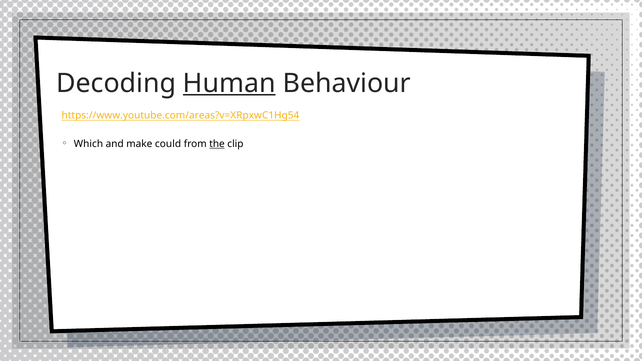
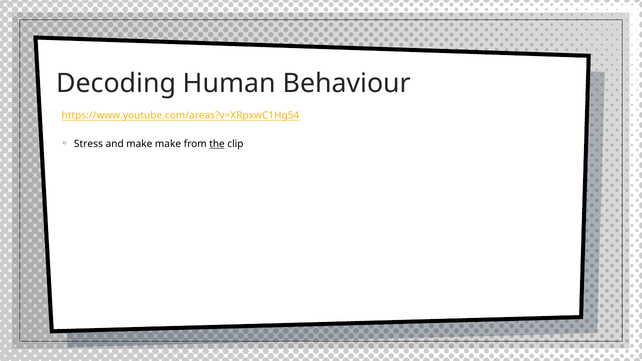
Human underline: present -> none
Which: Which -> Stress
make could: could -> make
